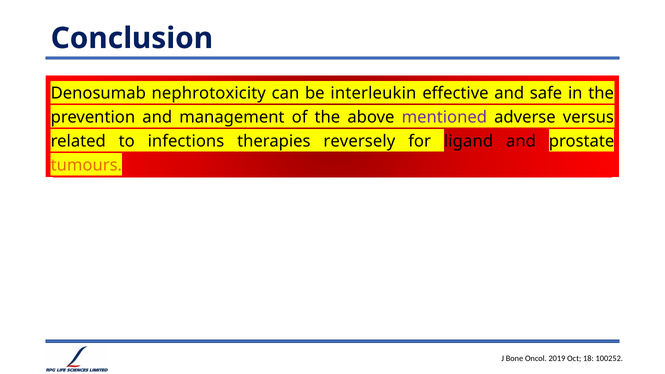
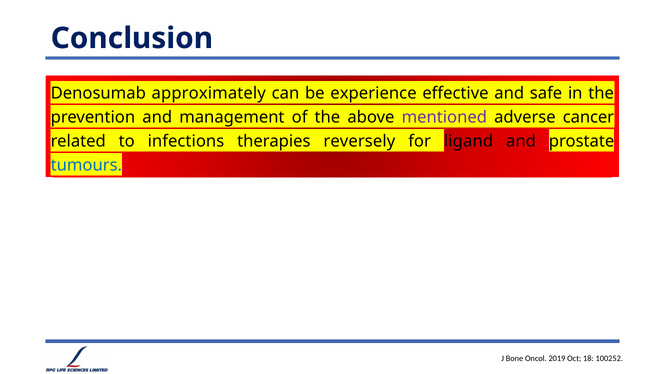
nephrotoxicity: nephrotoxicity -> approximately
interleukin: interleukin -> experience
versus: versus -> cancer
tumours colour: orange -> blue
